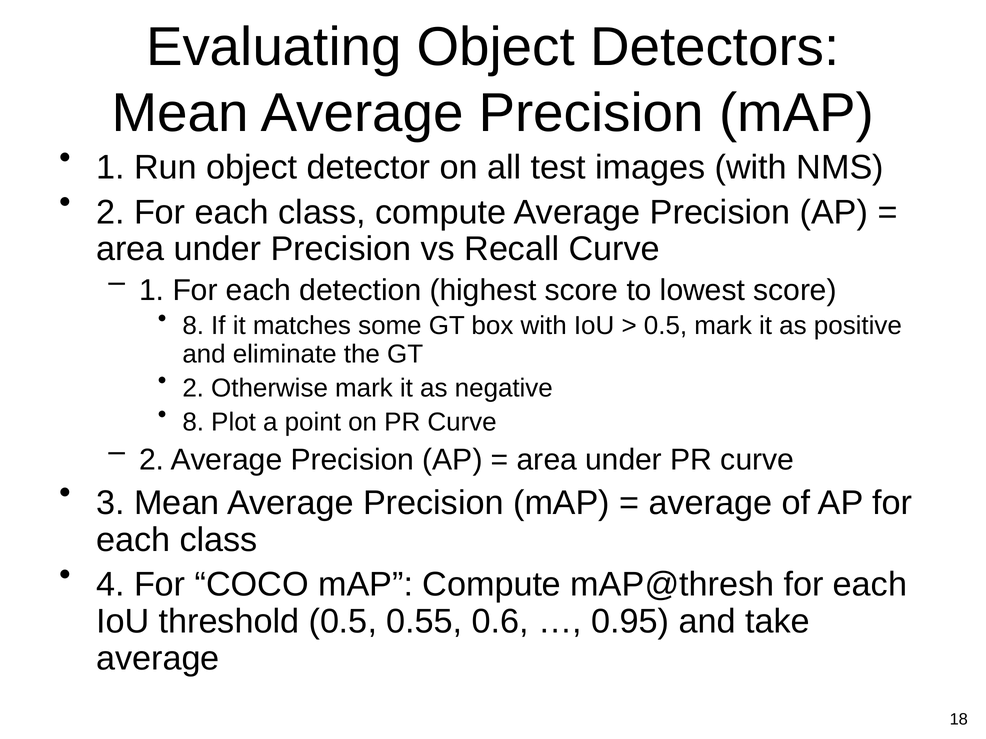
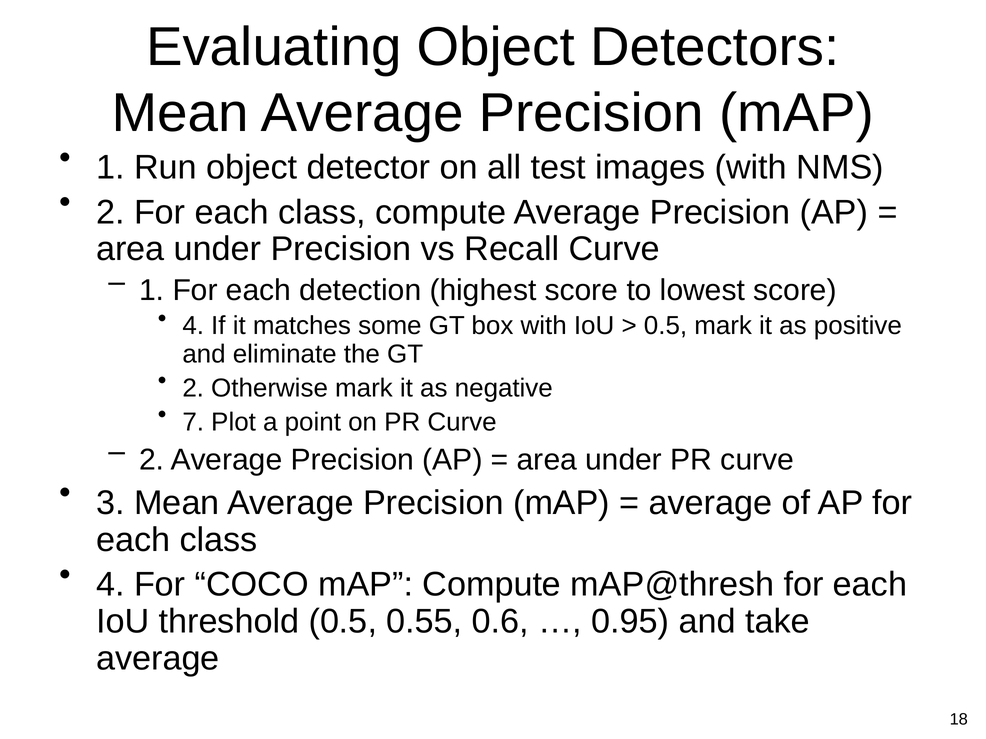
8 at (193, 326): 8 -> 4
8 at (193, 422): 8 -> 7
